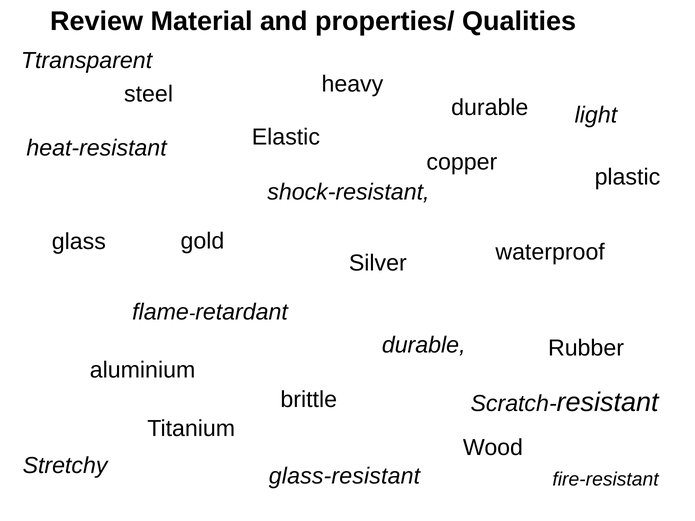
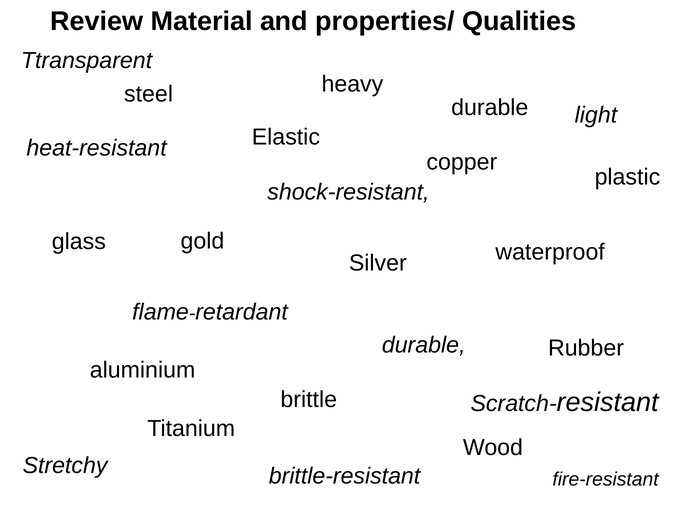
glass-resistant: glass-resistant -> brittle-resistant
